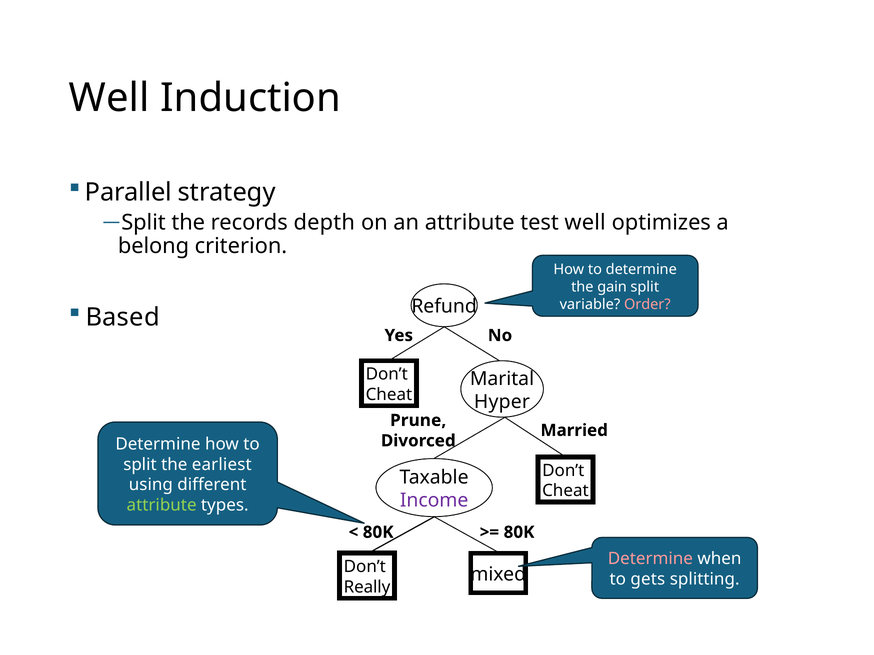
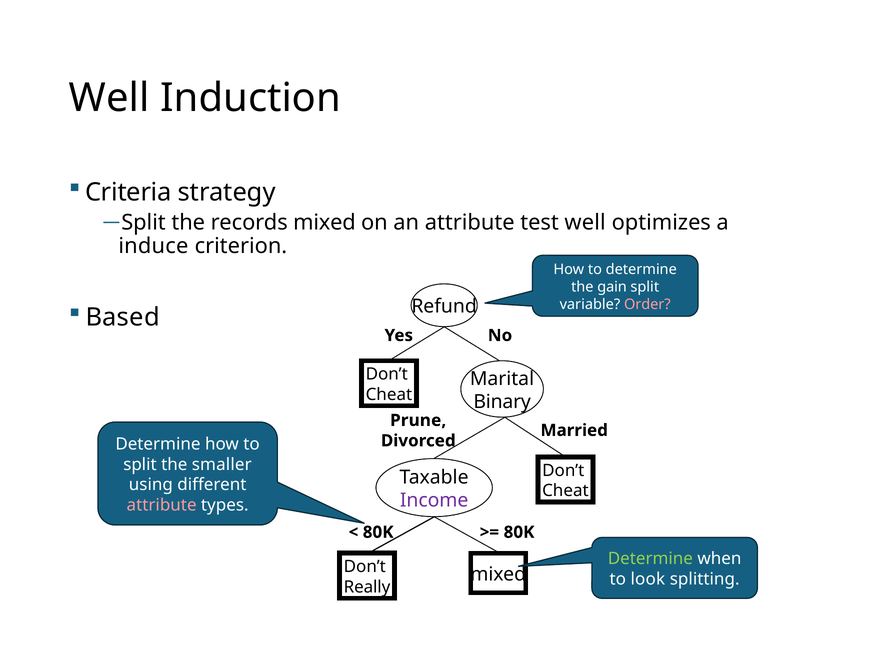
Parallel: Parallel -> Criteria
records depth: depth -> mixed
belong: belong -> induce
Hyper: Hyper -> Binary
earliest: earliest -> smaller
attribute at (162, 506) colour: light green -> pink
Determine at (650, 559) colour: pink -> light green
gets: gets -> look
